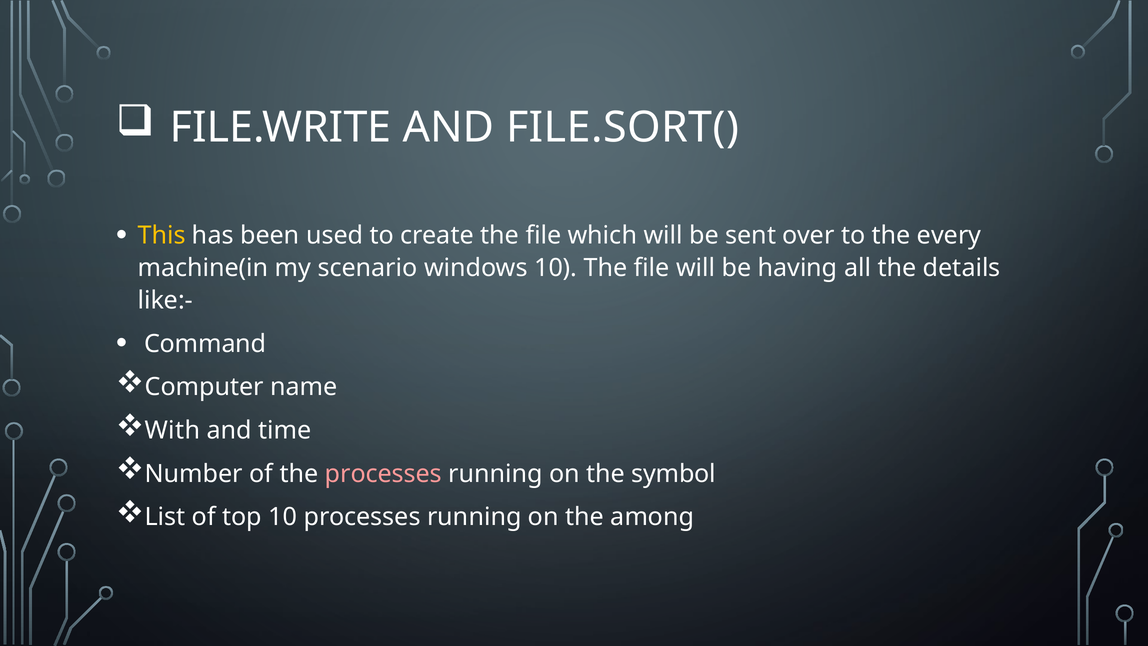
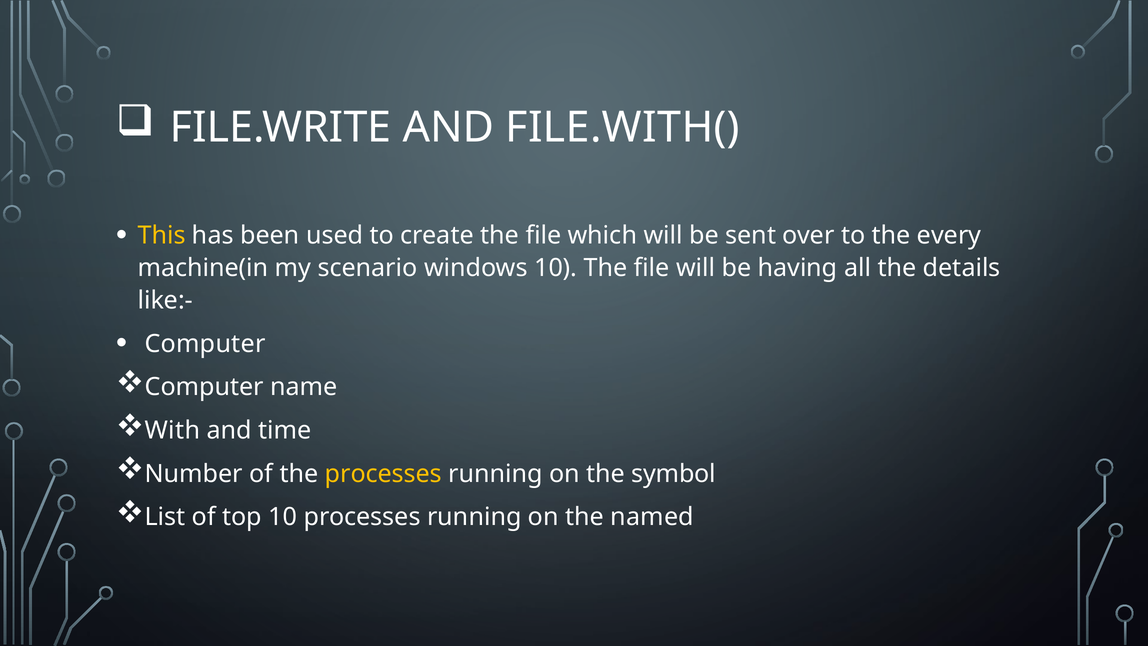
FILE.SORT(: FILE.SORT( -> FILE.WITH(
Command at (205, 344): Command -> Computer
processes at (383, 474) colour: pink -> yellow
among: among -> named
